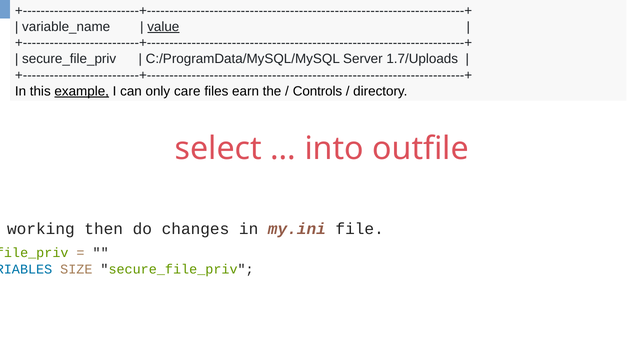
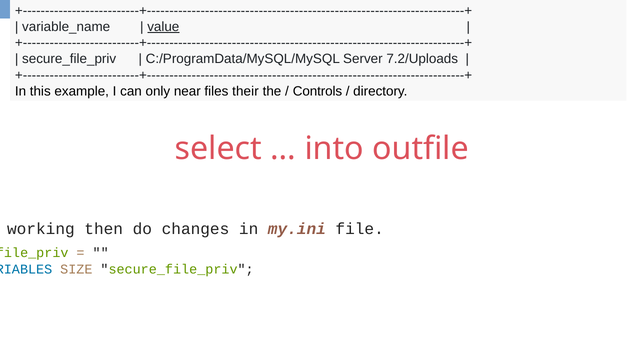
1.7/Uploads: 1.7/Uploads -> 7.2/Uploads
example underline: present -> none
care: care -> near
earn: earn -> their
